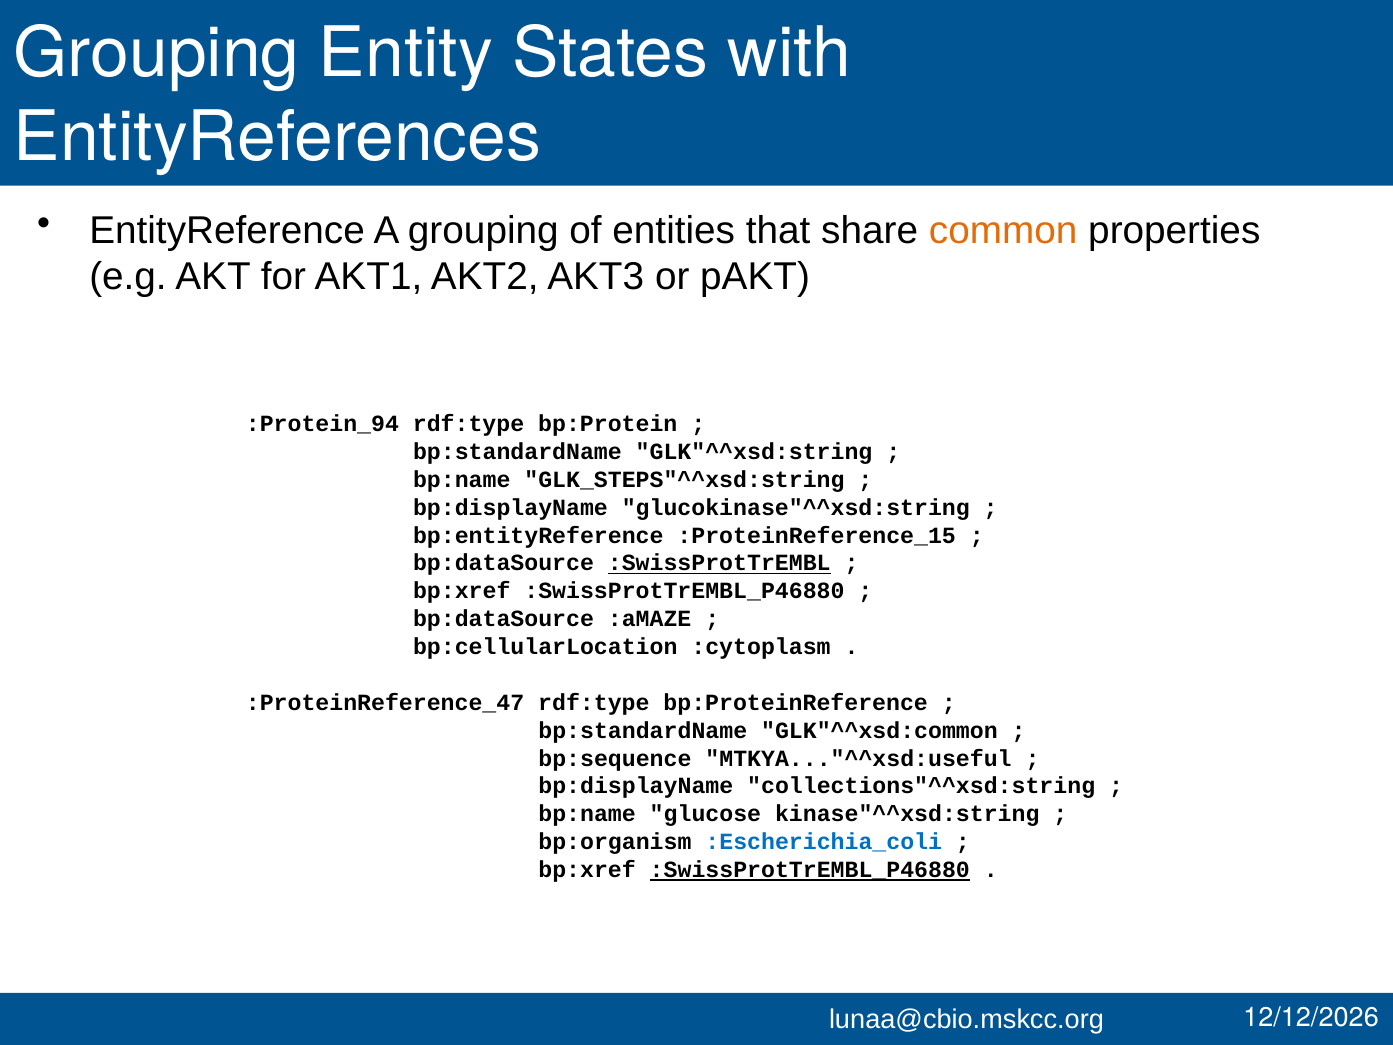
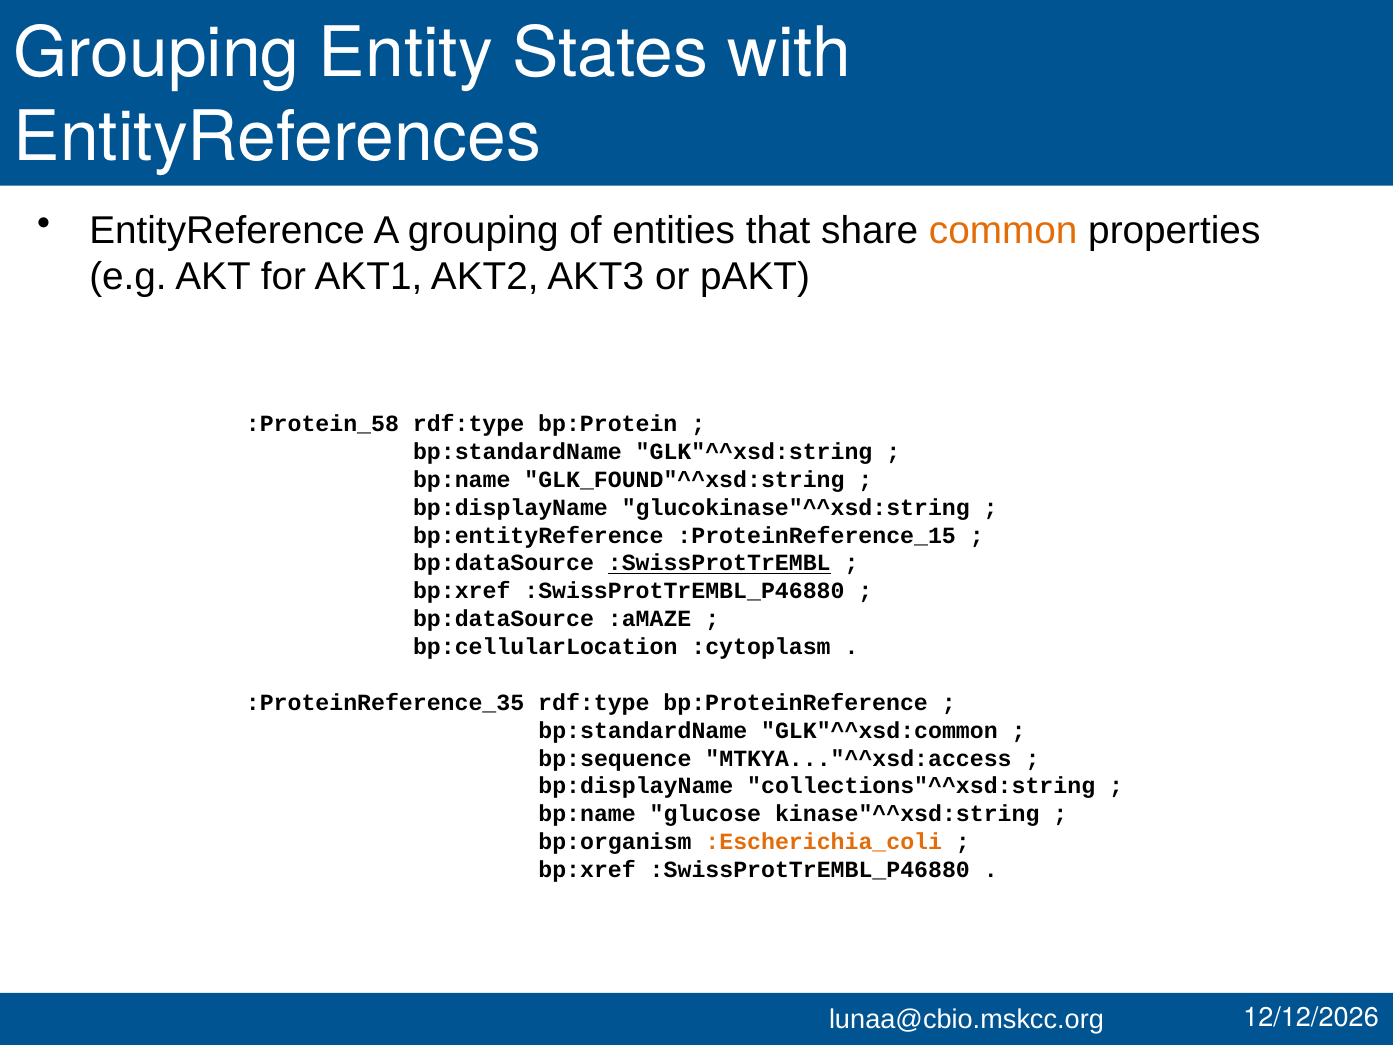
:Protein_94: :Protein_94 -> :Protein_58
GLK_STEPS"^^xsd:string: GLK_STEPS"^^xsd:string -> GLK_FOUND"^^xsd:string
:ProteinReference_47: :ProteinReference_47 -> :ProteinReference_35
MTKYA..."^^xsd:useful: MTKYA..."^^xsd:useful -> MTKYA..."^^xsd:access
:Escherichia_coli colour: blue -> orange
:SwissProtTrEMBL_P46880 at (810, 870) underline: present -> none
